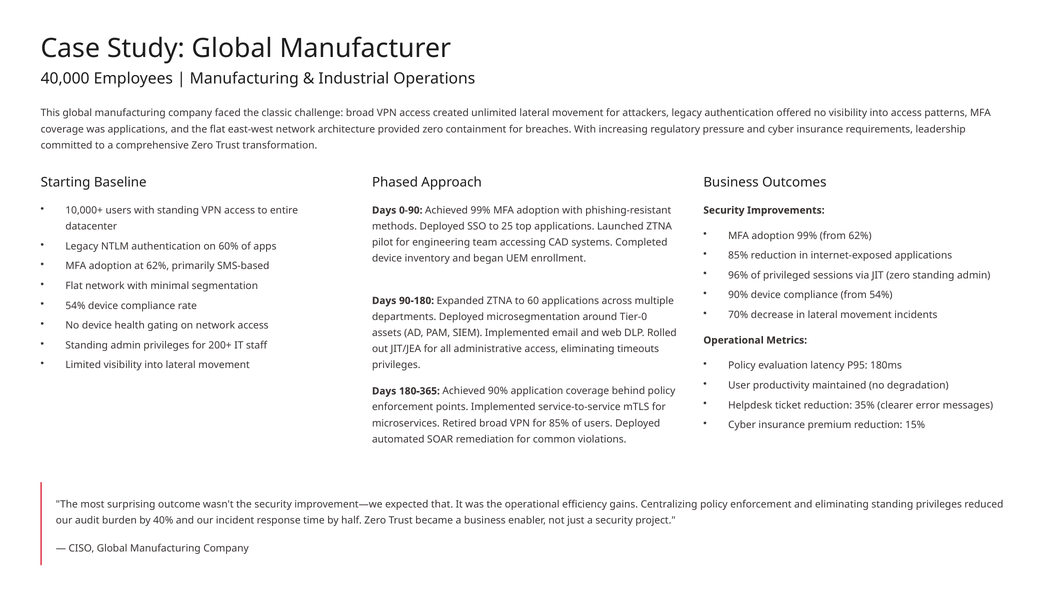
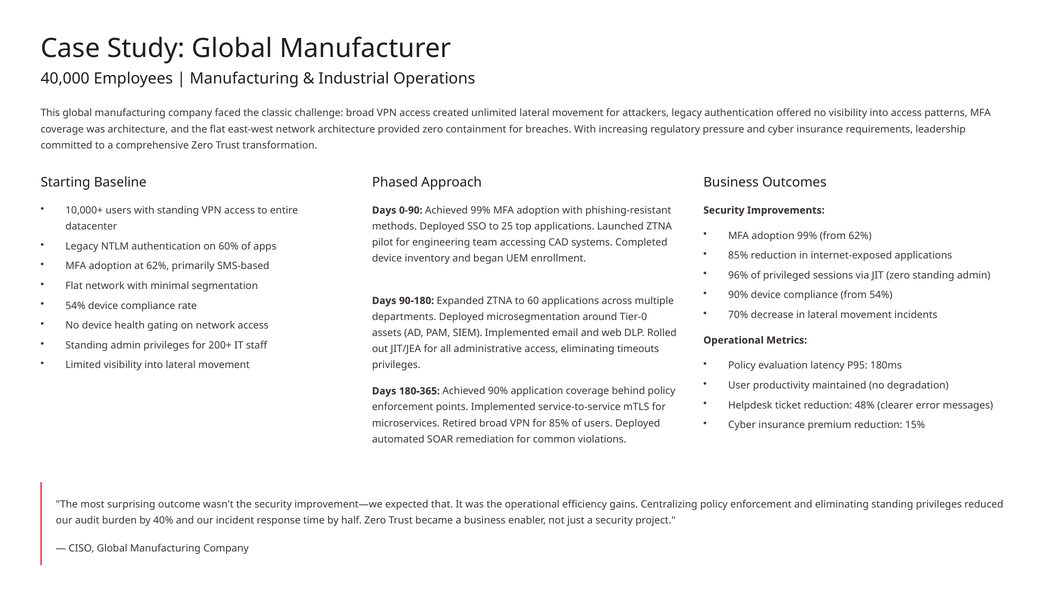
was applications: applications -> architecture
35%: 35% -> 48%
